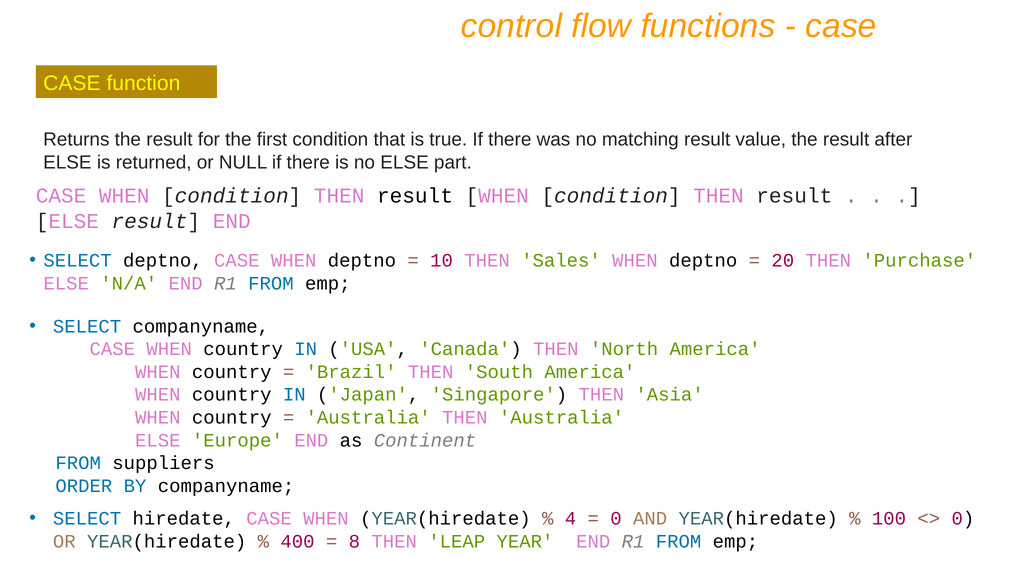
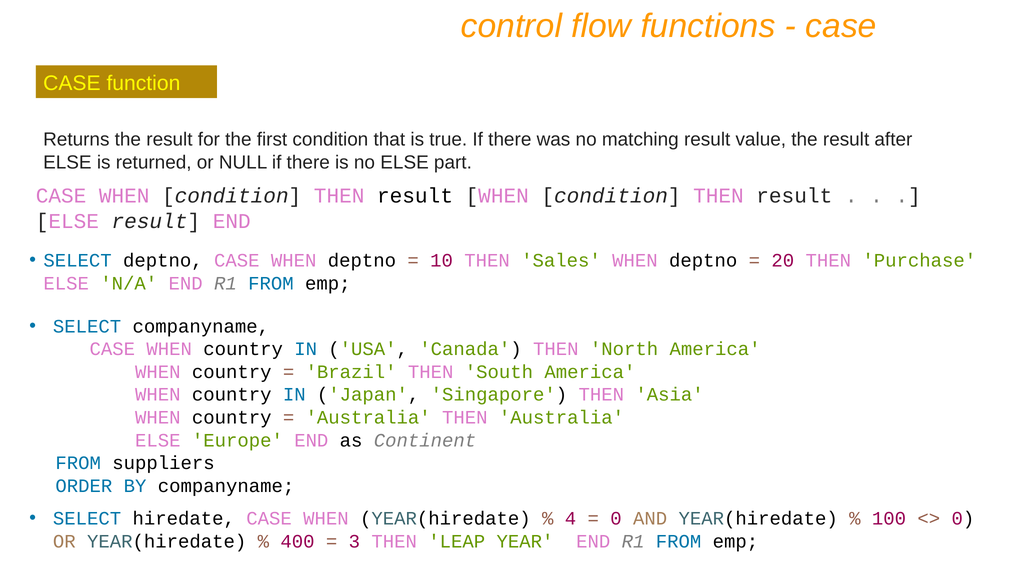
8: 8 -> 3
